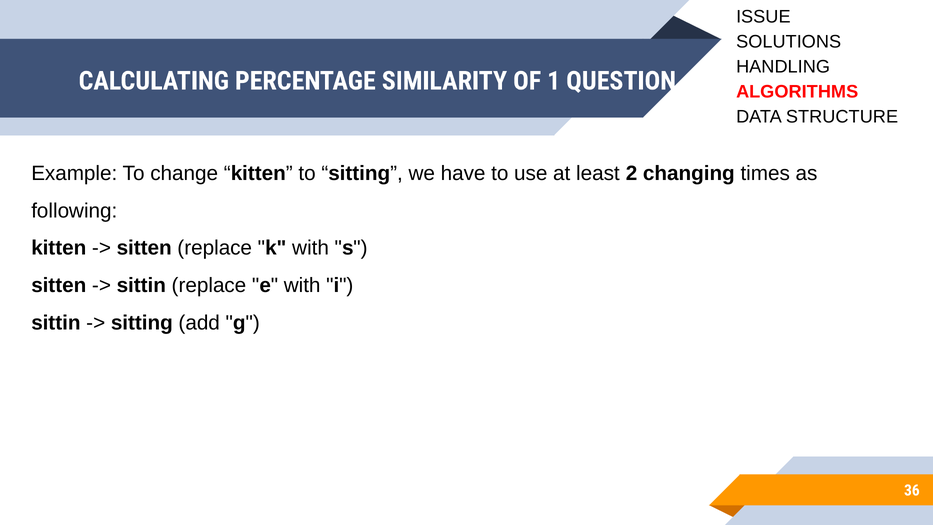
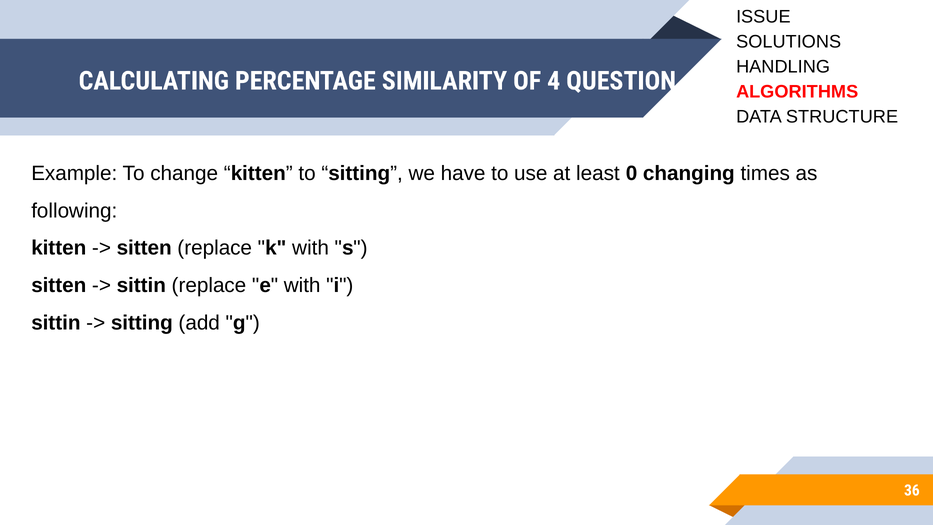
1: 1 -> 4
2: 2 -> 0
